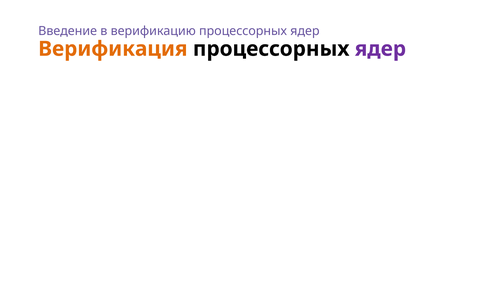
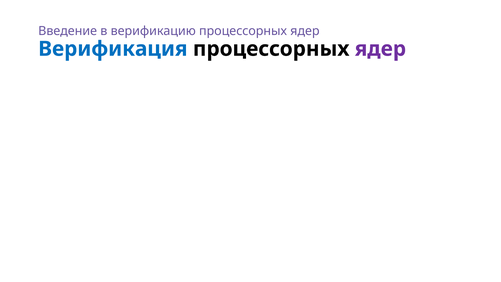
Верификация colour: orange -> blue
